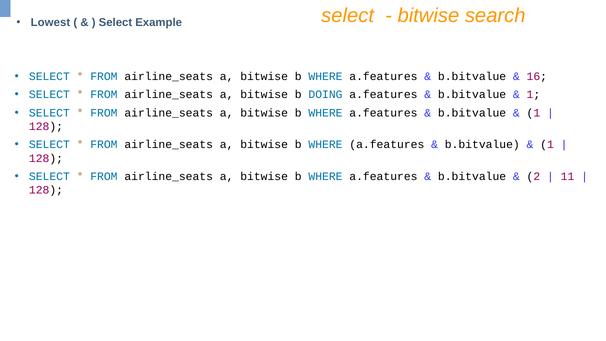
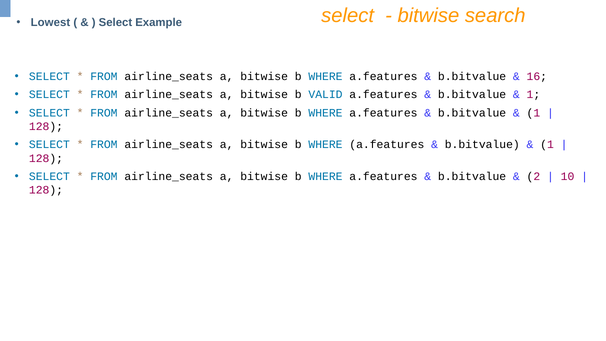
DOING: DOING -> VALID
11: 11 -> 10
